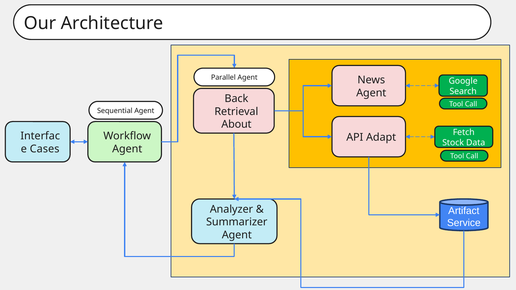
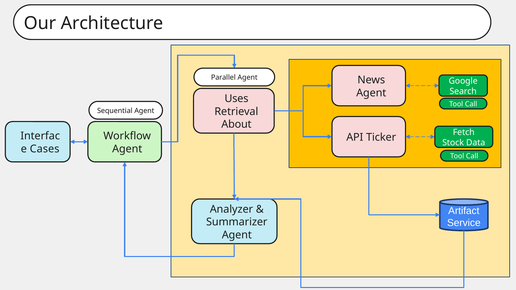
Back: Back -> Uses
Adapt: Adapt -> Ticker
